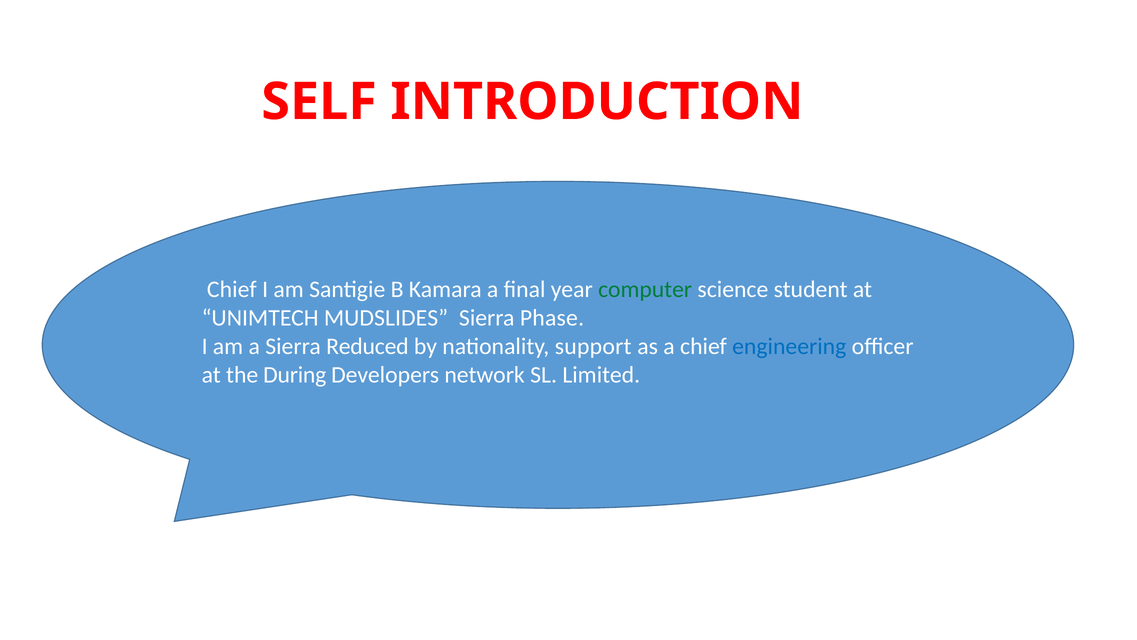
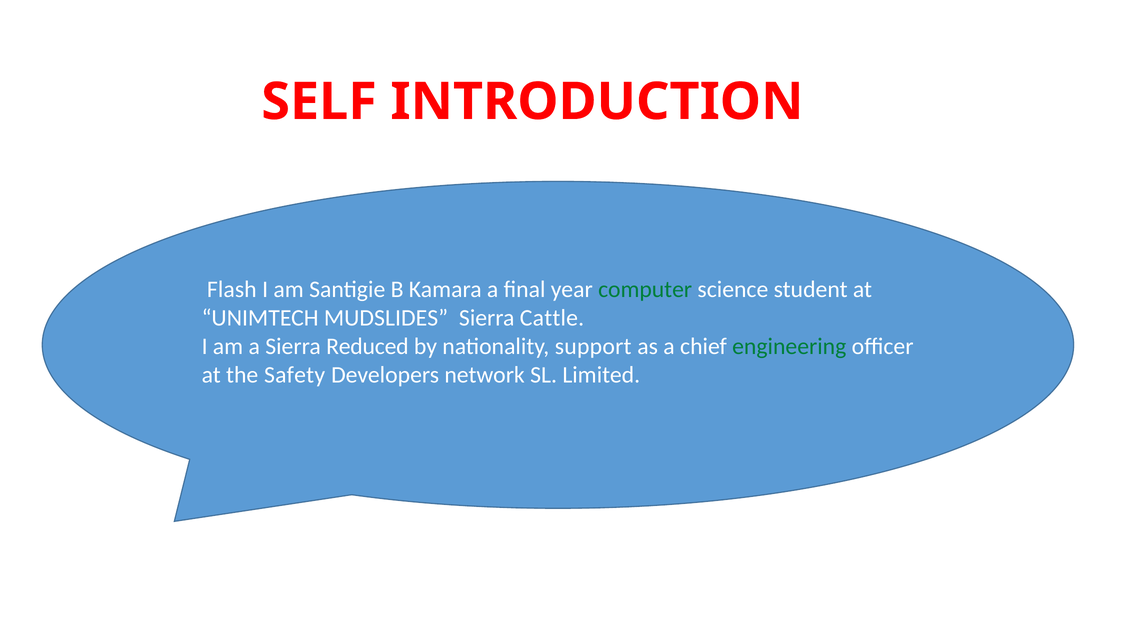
Chief at (232, 289): Chief -> Flash
Phase: Phase -> Cattle
engineering colour: blue -> green
During: During -> Safety
